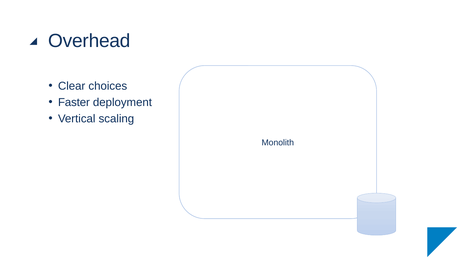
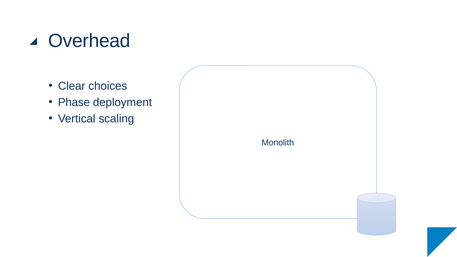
Faster: Faster -> Phase
